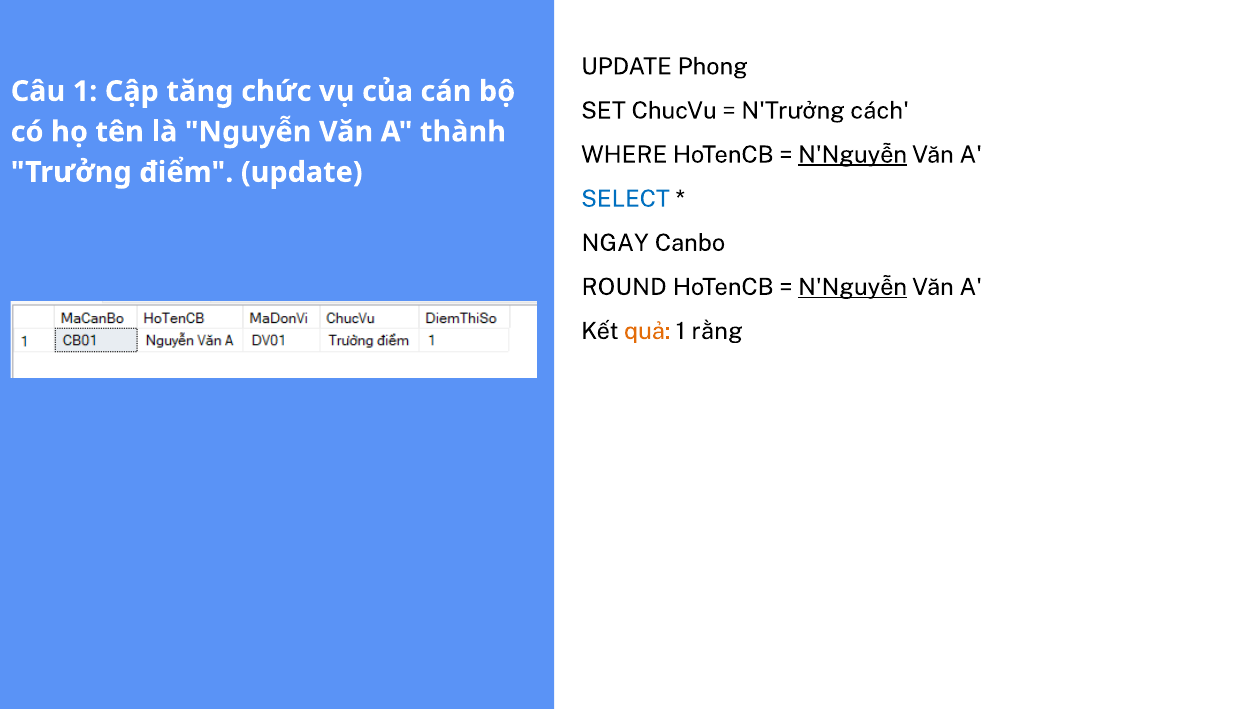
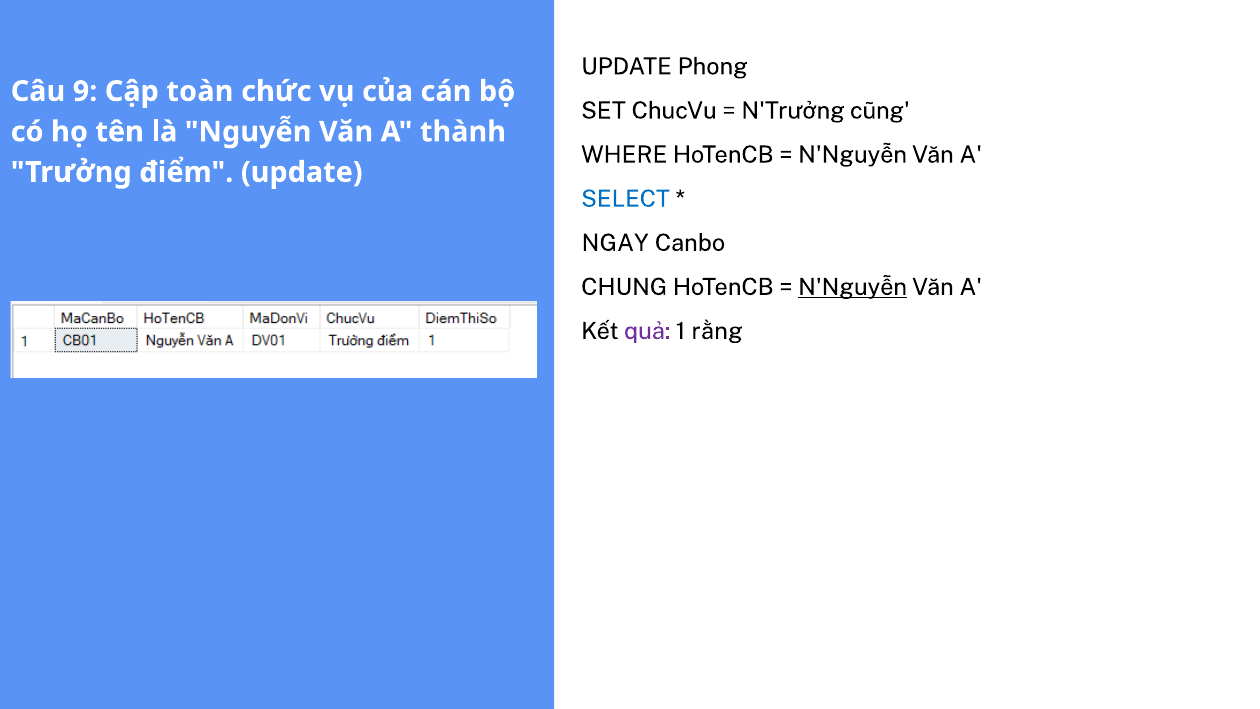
Câu 1: 1 -> 9
tăng: tăng -> toàn
cách: cách -> cũng
N'Nguyễn at (853, 155) underline: present -> none
ROUND: ROUND -> CHUNG
quả colour: orange -> purple
